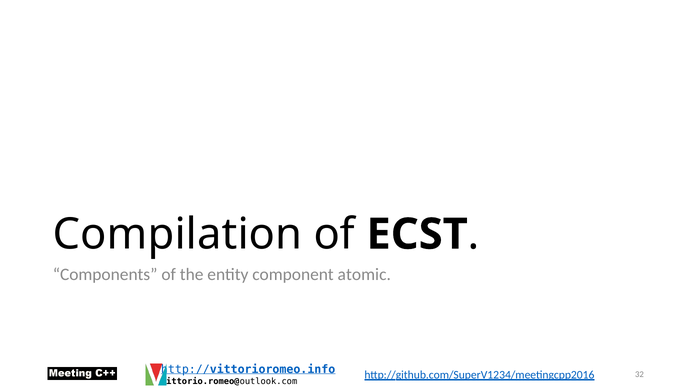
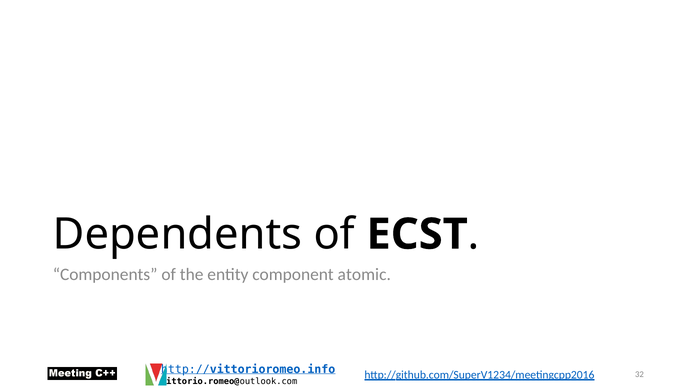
Compilation: Compilation -> Dependents
